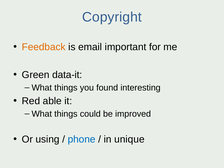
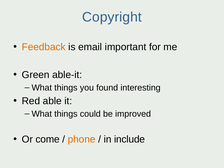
data-it: data-it -> able-it
using: using -> come
phone colour: blue -> orange
unique: unique -> include
